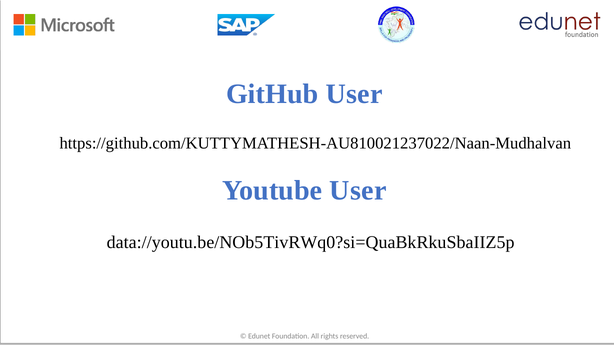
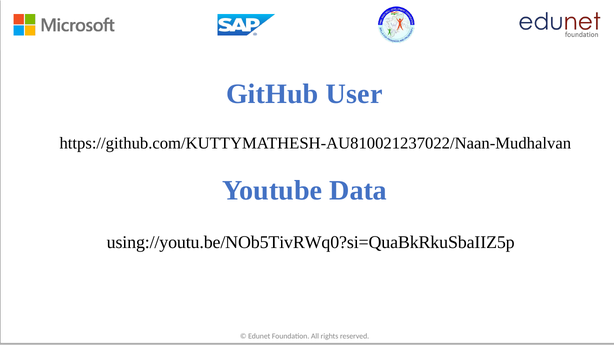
Youtube User: User -> Data
data://youtu.be/NOb5TivRWq0?si=QuaBkRkuSbaIIZ5p: data://youtu.be/NOb5TivRWq0?si=QuaBkRkuSbaIIZ5p -> using://youtu.be/NOb5TivRWq0?si=QuaBkRkuSbaIIZ5p
